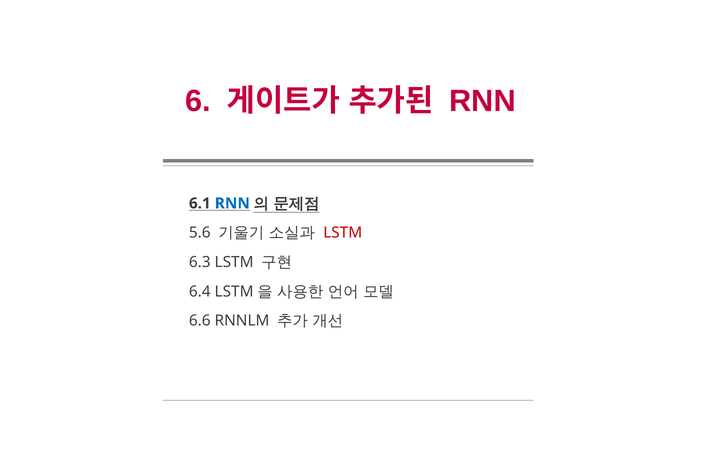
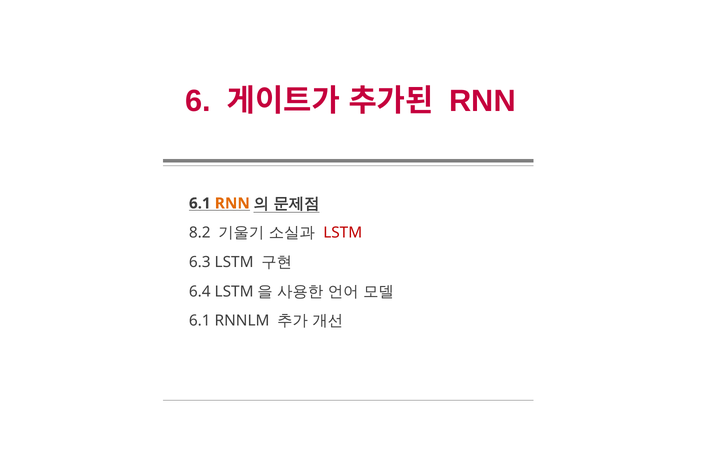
RNN at (232, 203) colour: blue -> orange
5.6: 5.6 -> 8.2
6.6 at (200, 321): 6.6 -> 6.1
